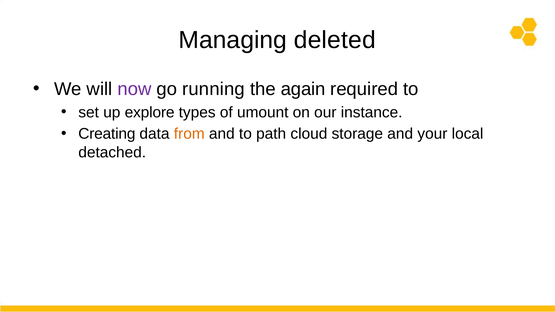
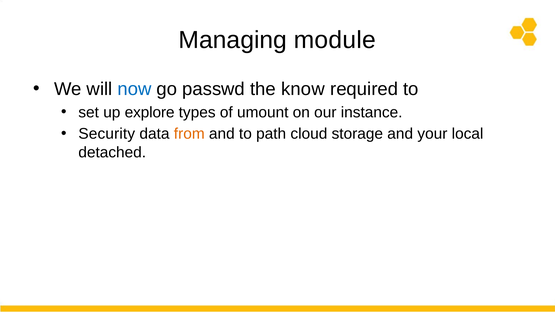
deleted: deleted -> module
now colour: purple -> blue
running: running -> passwd
again: again -> know
Creating: Creating -> Security
